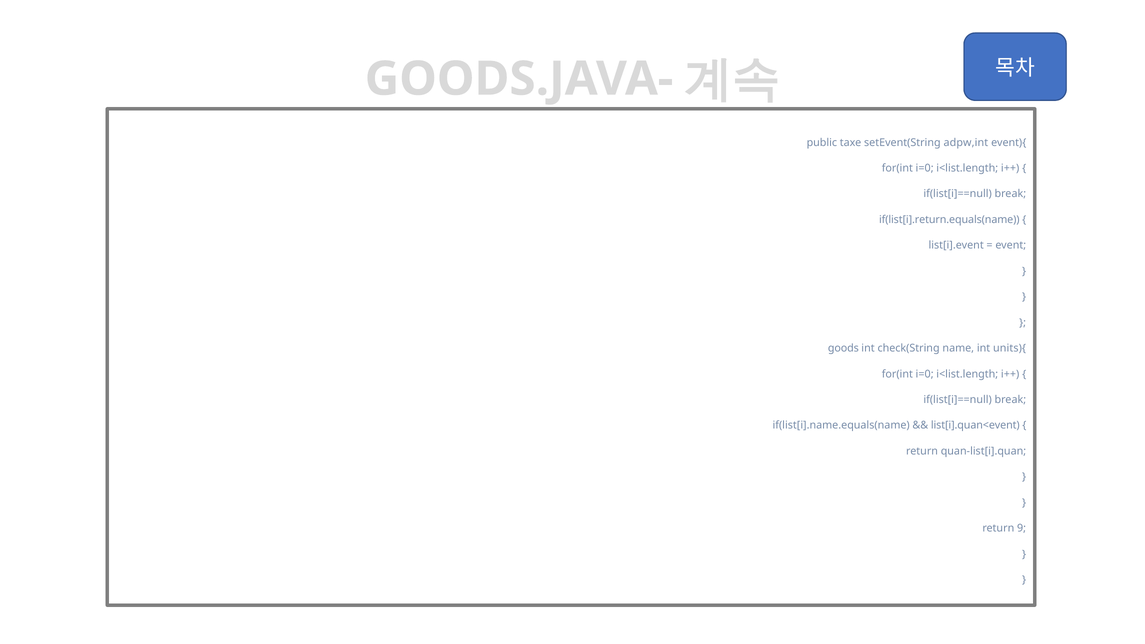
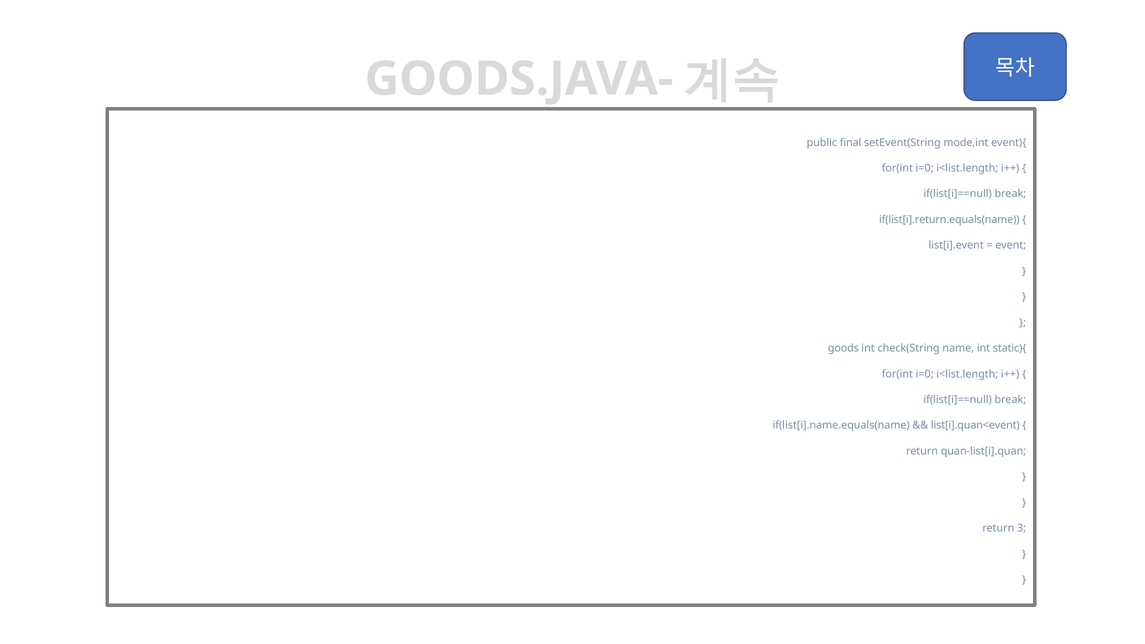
taxe: taxe -> final
adpw,int: adpw,int -> mode,int
units){: units){ -> static){
9: 9 -> 3
